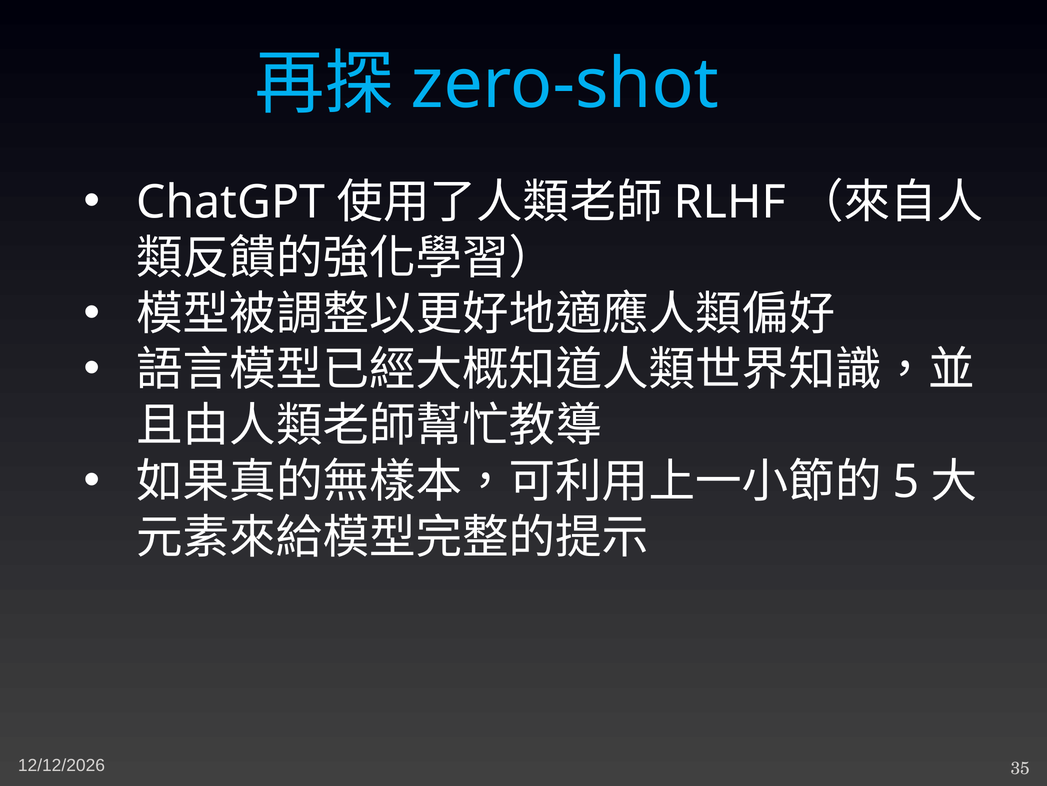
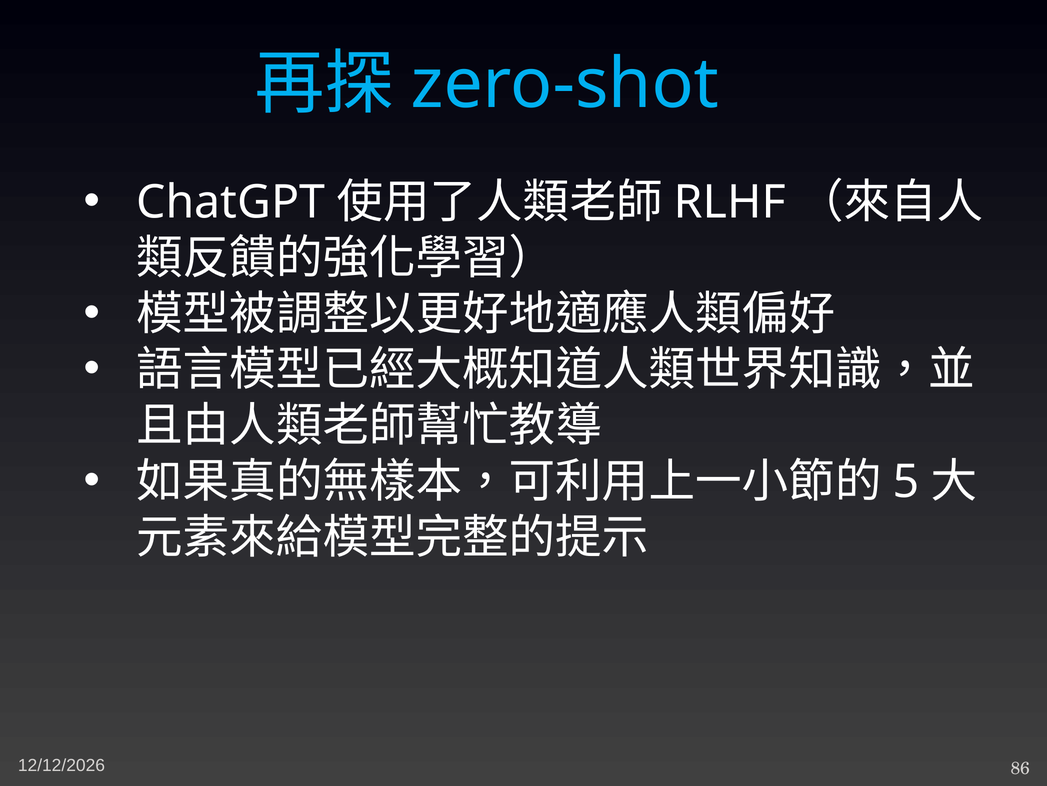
35: 35 -> 86
